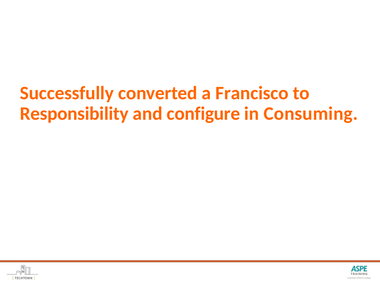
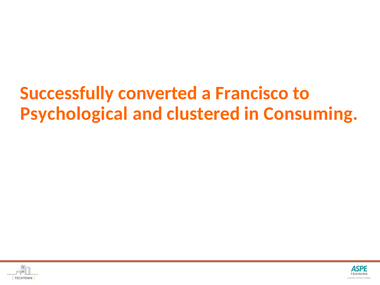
Responsibility: Responsibility -> Psychological
configure: configure -> clustered
